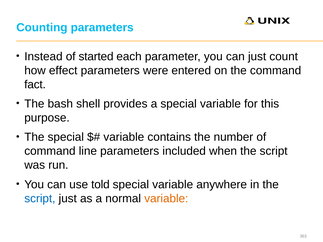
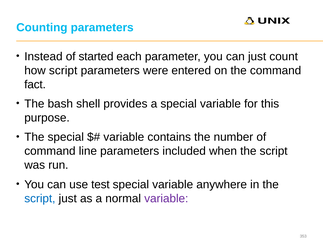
how effect: effect -> script
told: told -> test
variable at (166, 199) colour: orange -> purple
